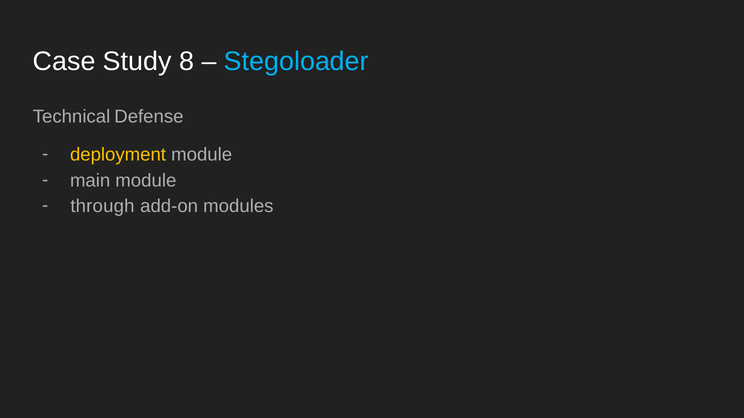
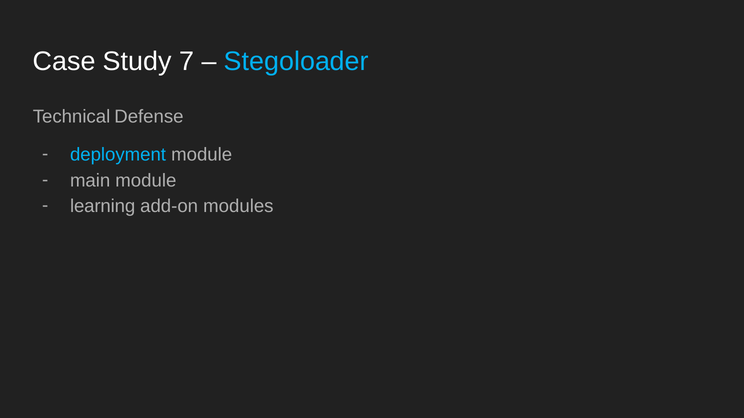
8: 8 -> 7
deployment colour: yellow -> light blue
through: through -> learning
